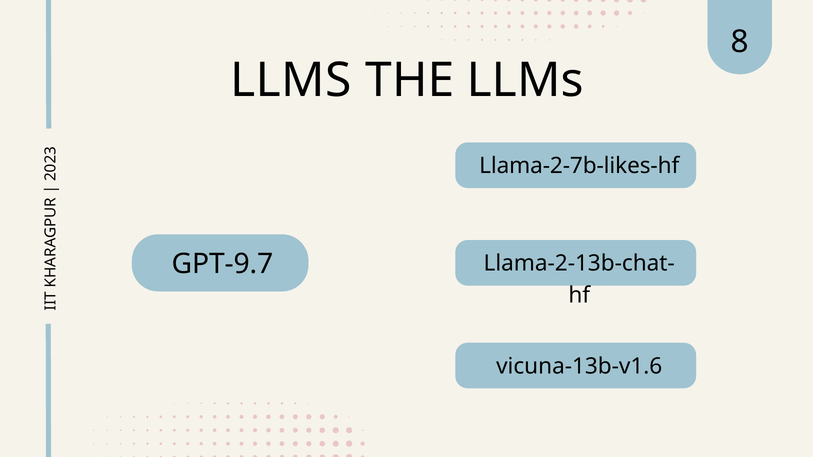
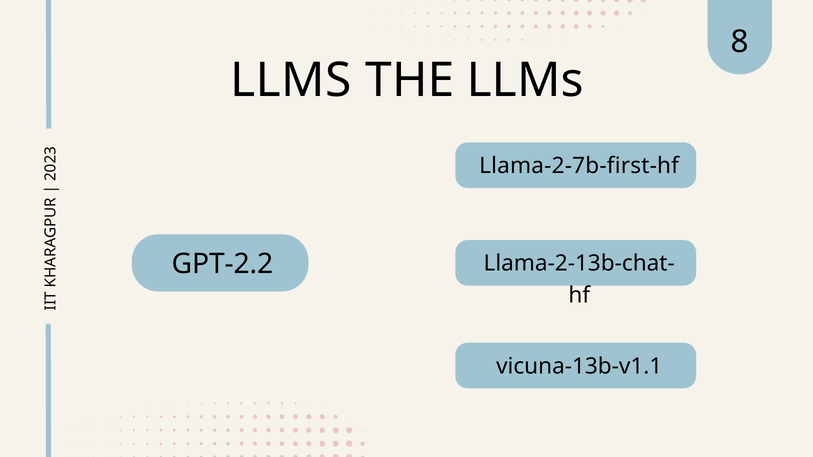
Llama-2-7b-likes-hf: Llama-2-7b-likes-hf -> Llama-2-7b-first-hf
GPT-9.7: GPT-9.7 -> GPT-2.2
vicuna-13b-v1.6: vicuna-13b-v1.6 -> vicuna-13b-v1.1
